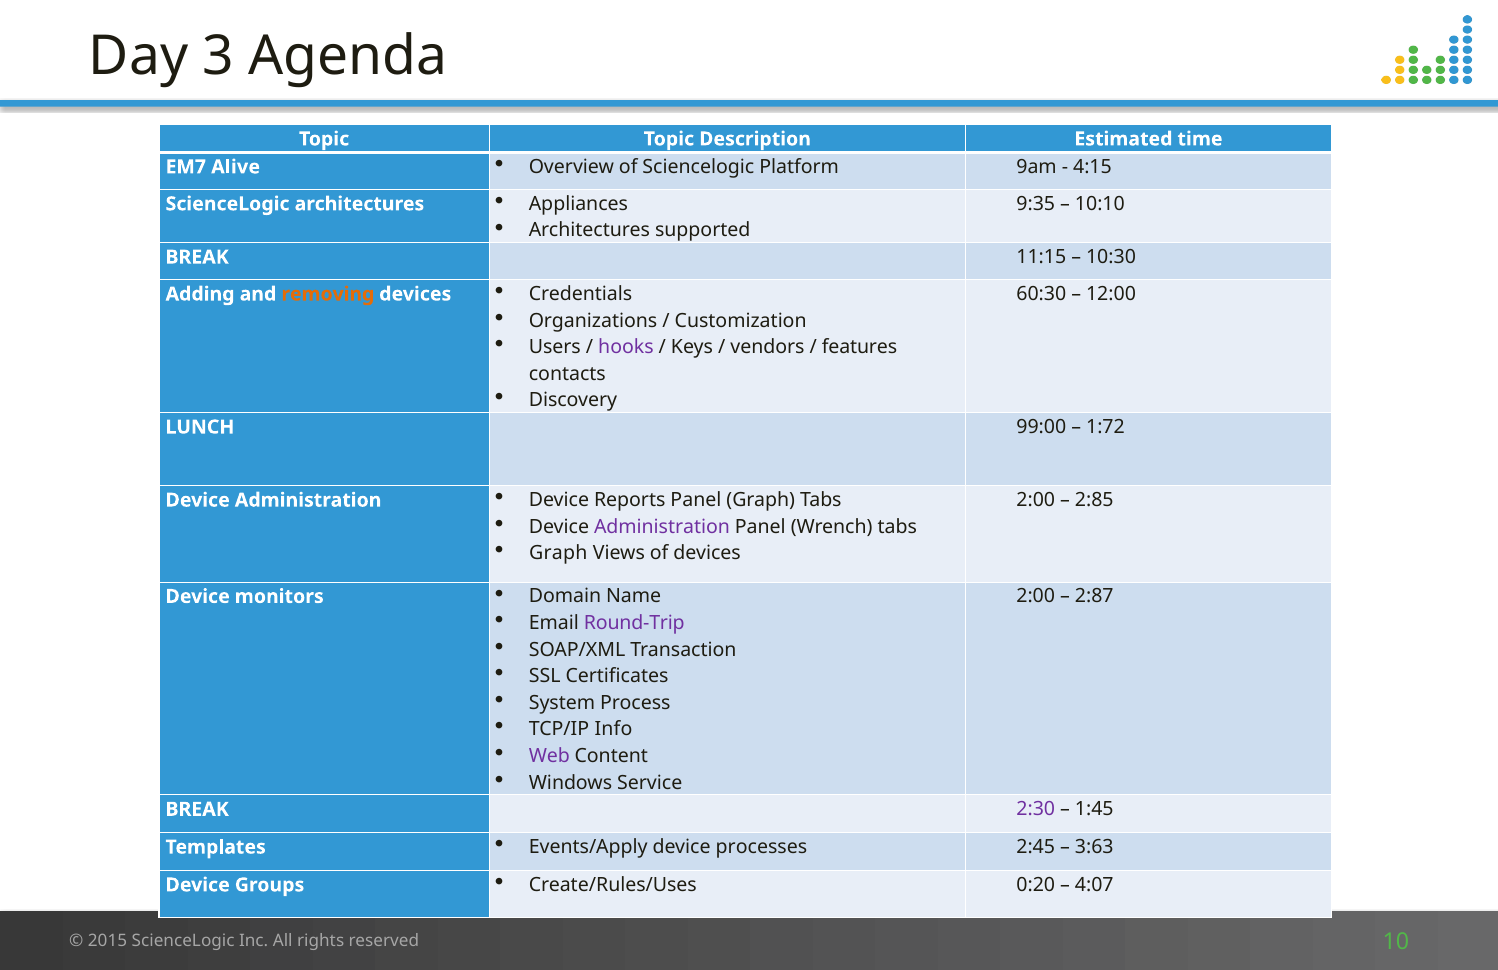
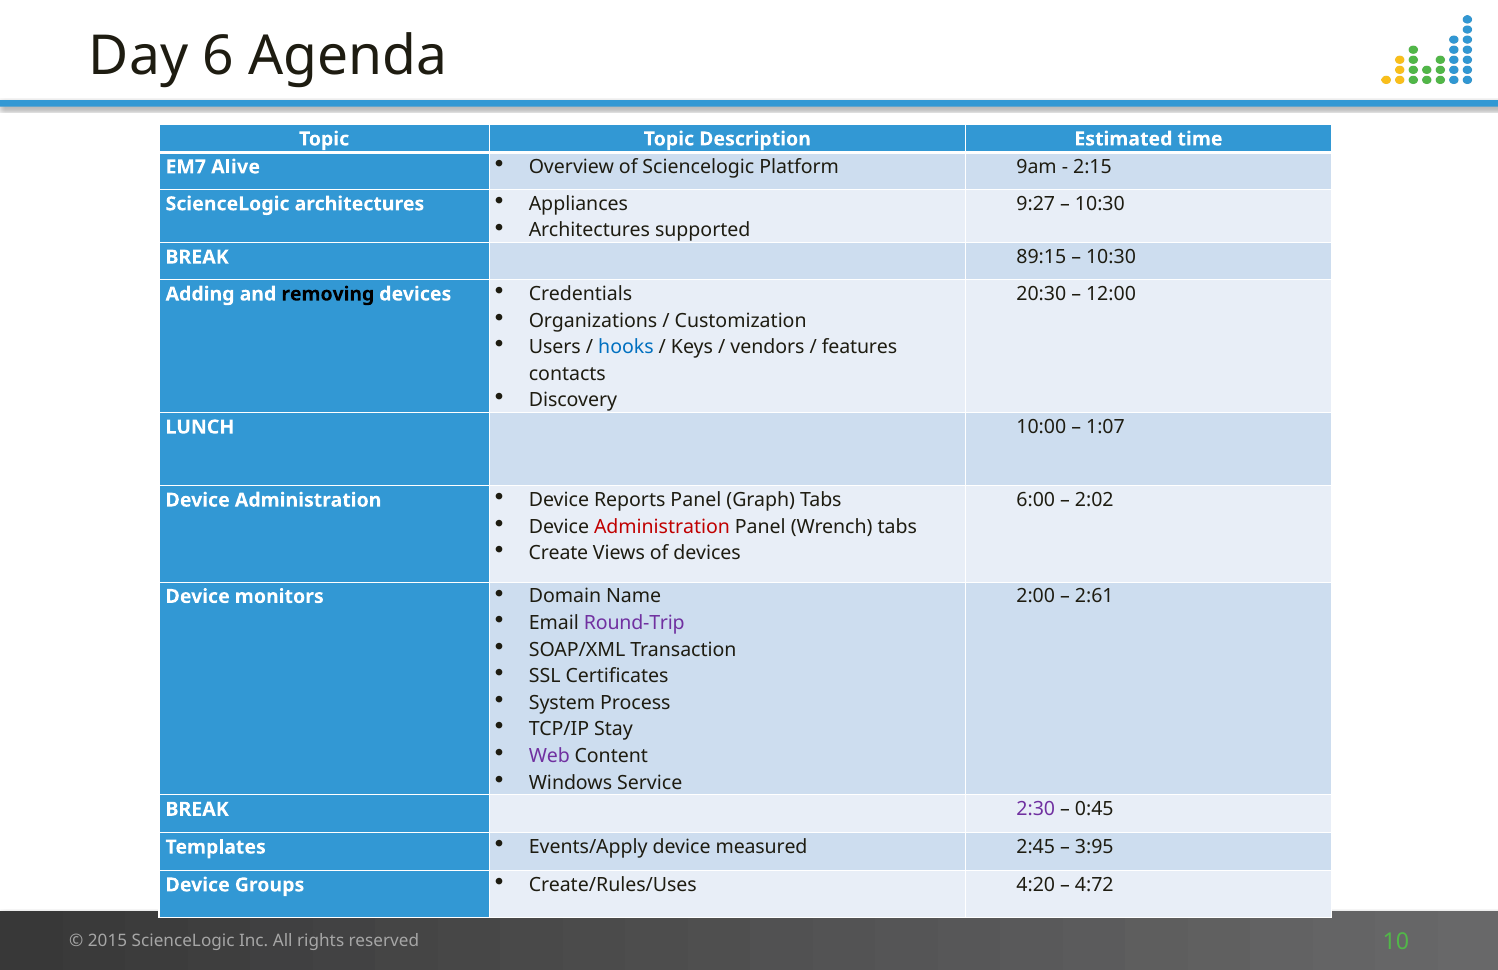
3: 3 -> 6
4:15: 4:15 -> 2:15
9:35: 9:35 -> 9:27
10:10 at (1100, 204): 10:10 -> 10:30
11:15: 11:15 -> 89:15
60:30: 60:30 -> 20:30
removing colour: orange -> black
hooks colour: purple -> blue
99:00: 99:00 -> 10:00
1:72: 1:72 -> 1:07
2:00 at (1036, 500): 2:00 -> 6:00
2:85: 2:85 -> 2:02
Administration at (662, 526) colour: purple -> red
Graph at (558, 553): Graph -> Create
2:87: 2:87 -> 2:61
Info: Info -> Stay
1:45: 1:45 -> 0:45
processes: processes -> measured
3:63: 3:63 -> 3:95
0:20: 0:20 -> 4:20
4:07: 4:07 -> 4:72
